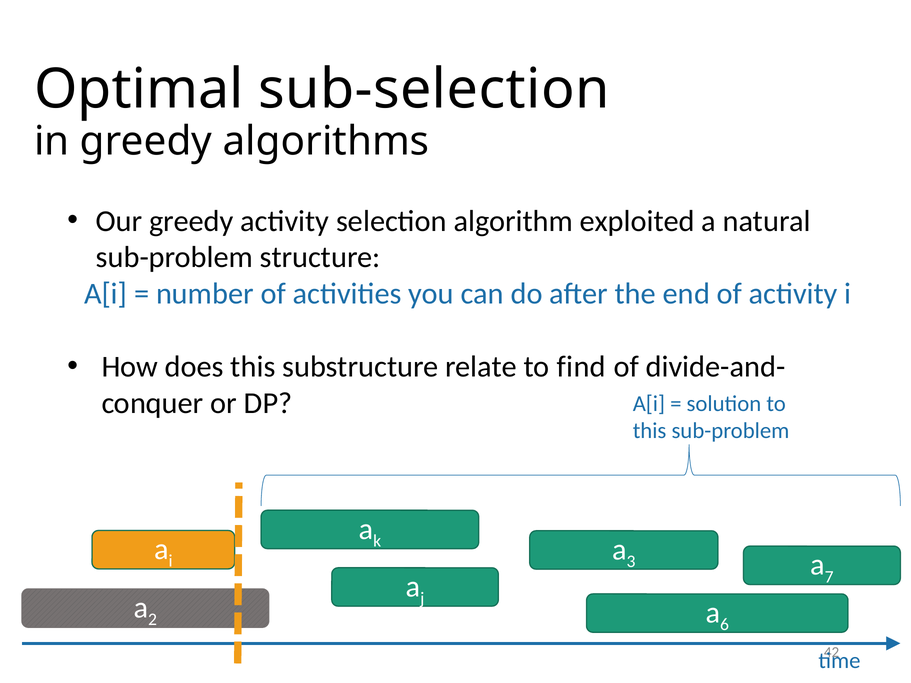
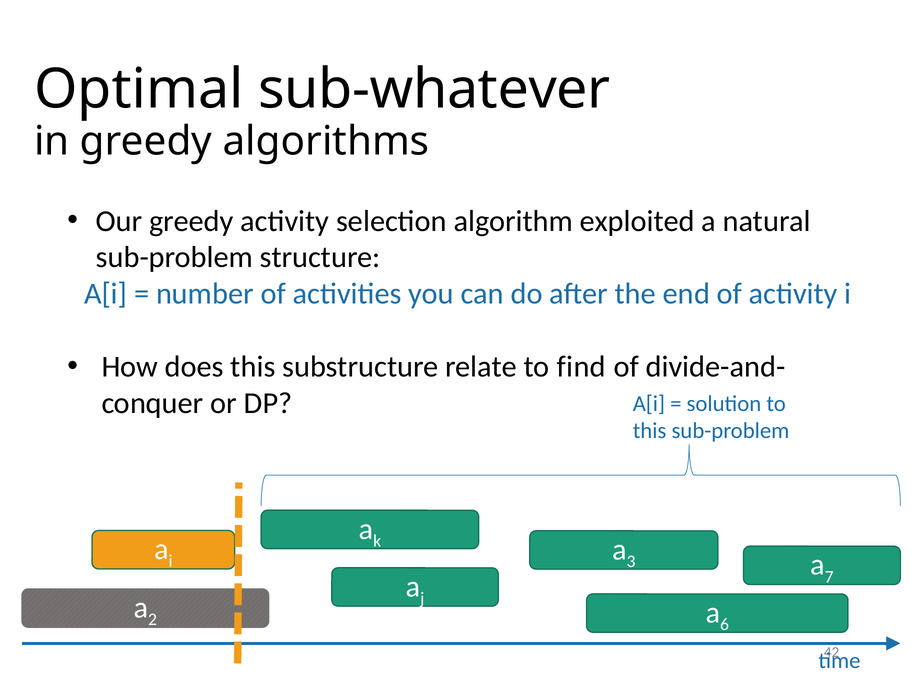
sub-selection: sub-selection -> sub-whatever
